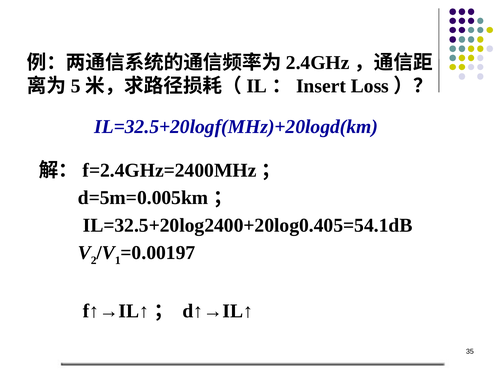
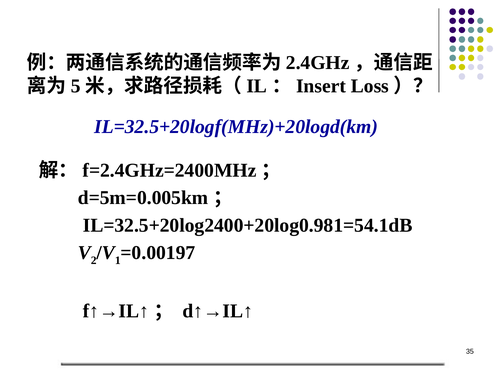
IL=32.5+20log2400+20log0.405=54.1dB: IL=32.5+20log2400+20log0.405=54.1dB -> IL=32.5+20log2400+20log0.981=54.1dB
